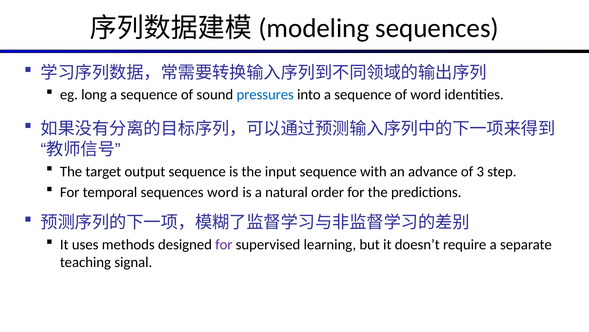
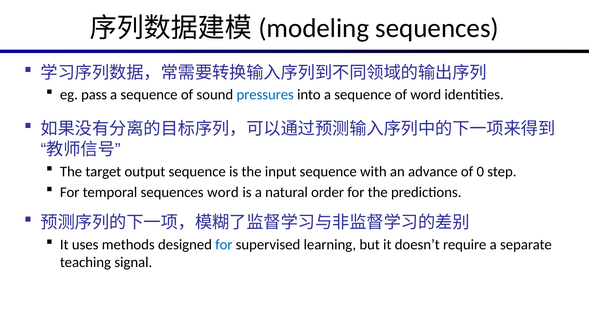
long: long -> pass
3: 3 -> 0
for at (224, 244) colour: purple -> blue
